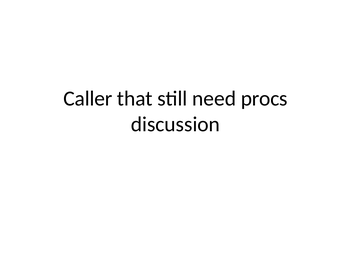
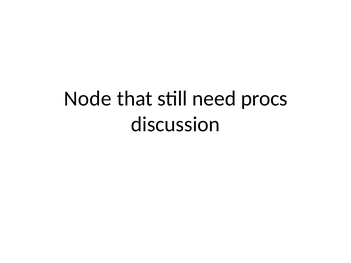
Caller: Caller -> Node
